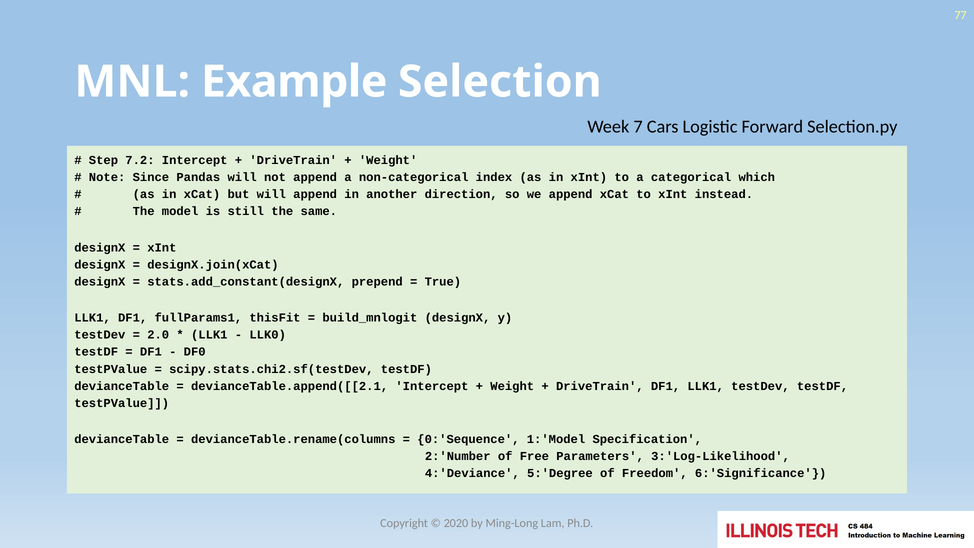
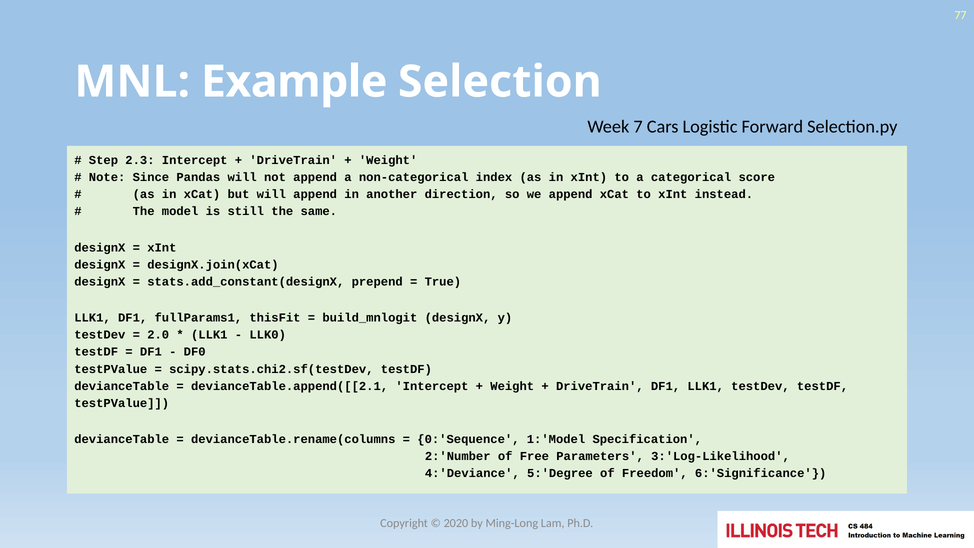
7.2: 7.2 -> 2.3
which: which -> score
